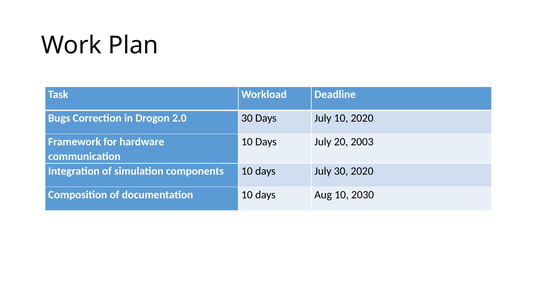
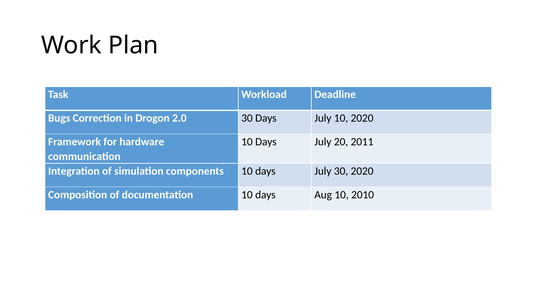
2003: 2003 -> 2011
2030: 2030 -> 2010
